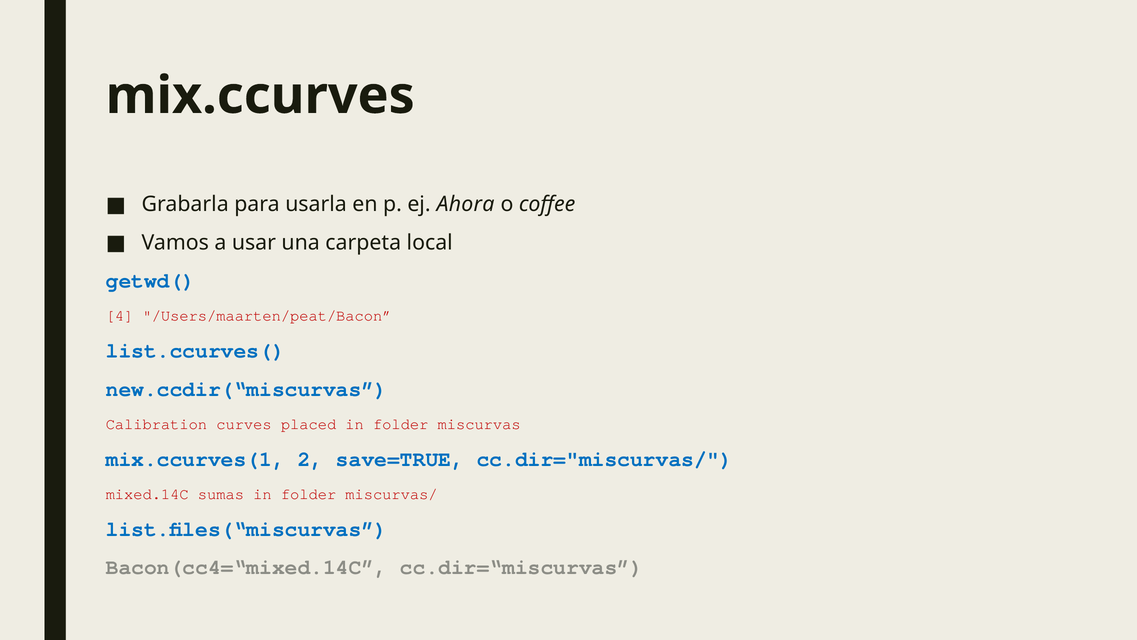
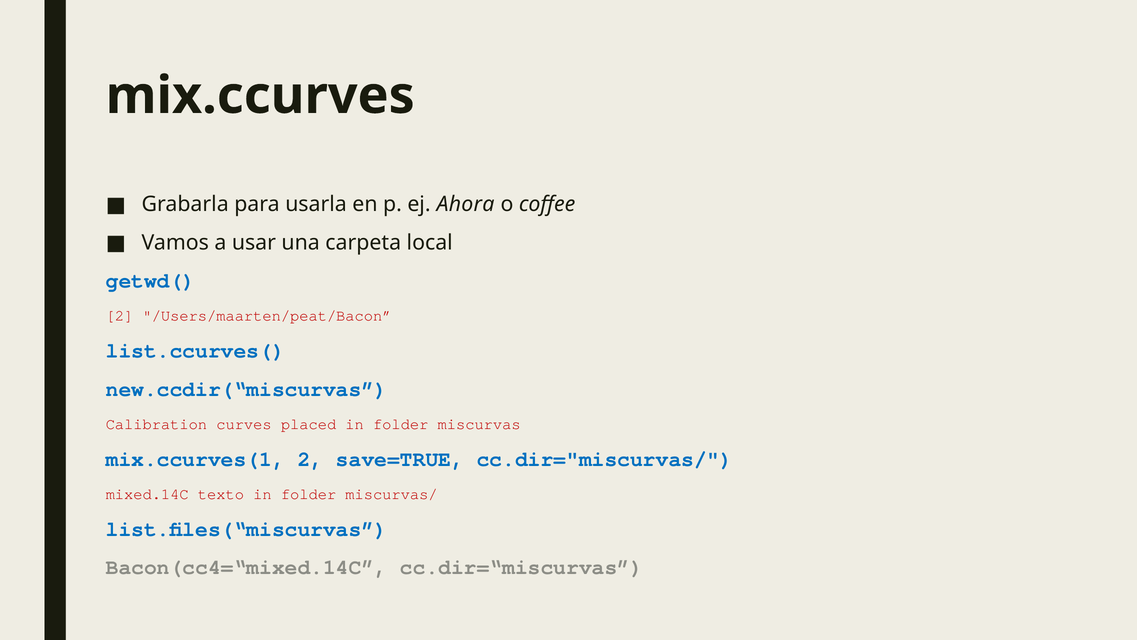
4 at (120, 316): 4 -> 2
sumas: sumas -> texto
